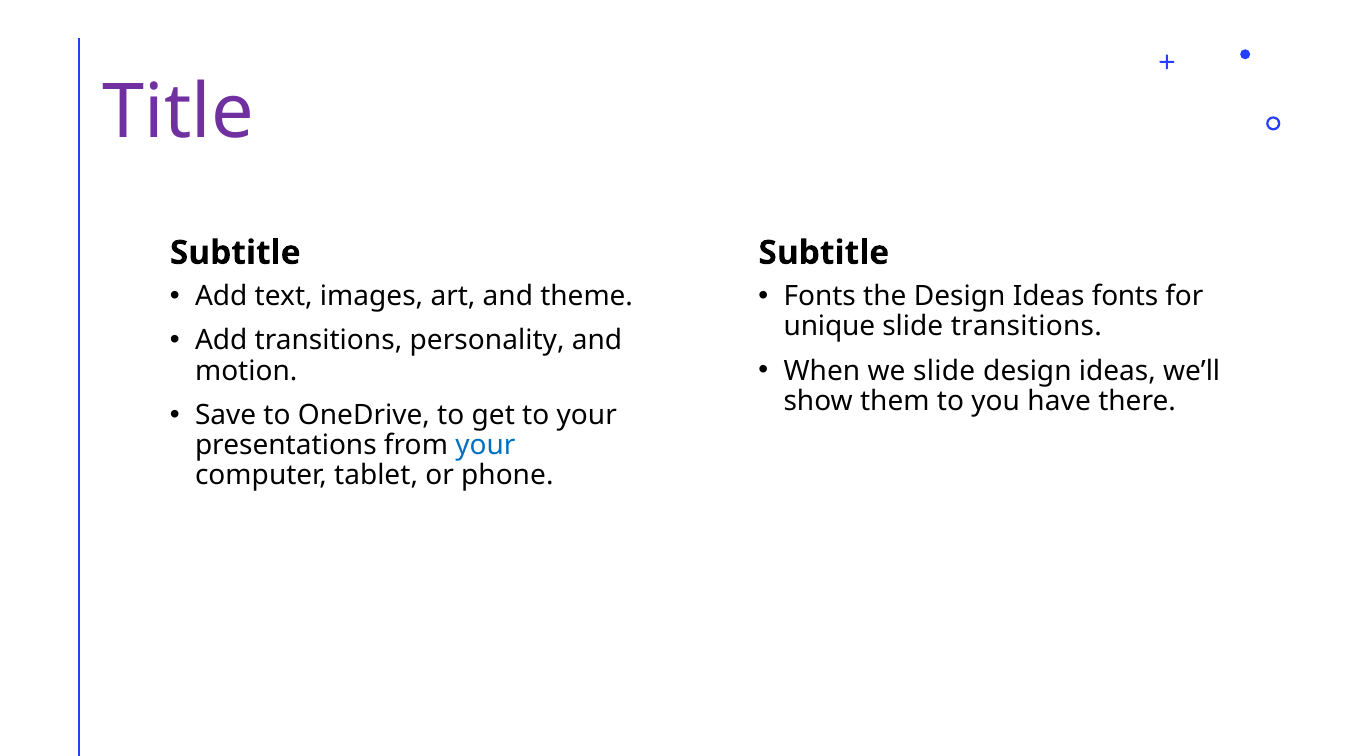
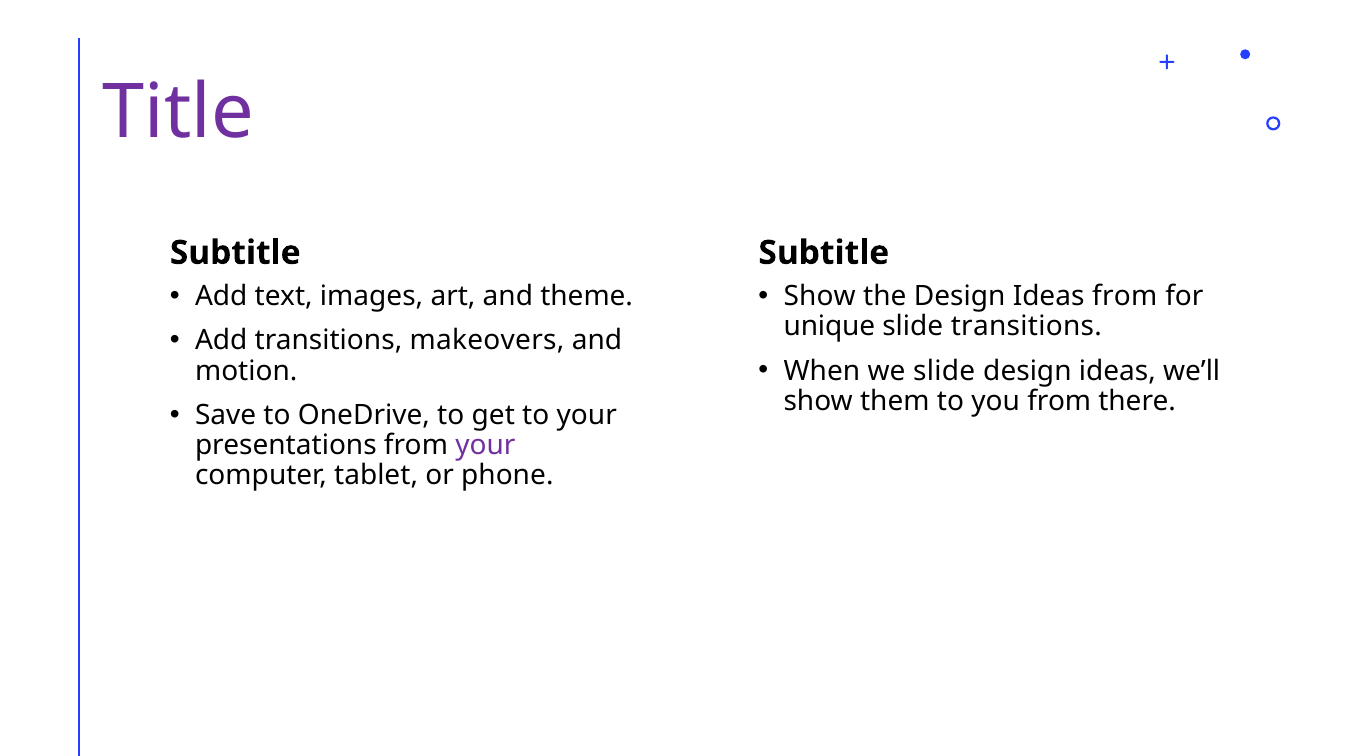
Fonts at (820, 296): Fonts -> Show
Ideas fonts: fonts -> from
personality: personality -> makeovers
you have: have -> from
your at (485, 446) colour: blue -> purple
